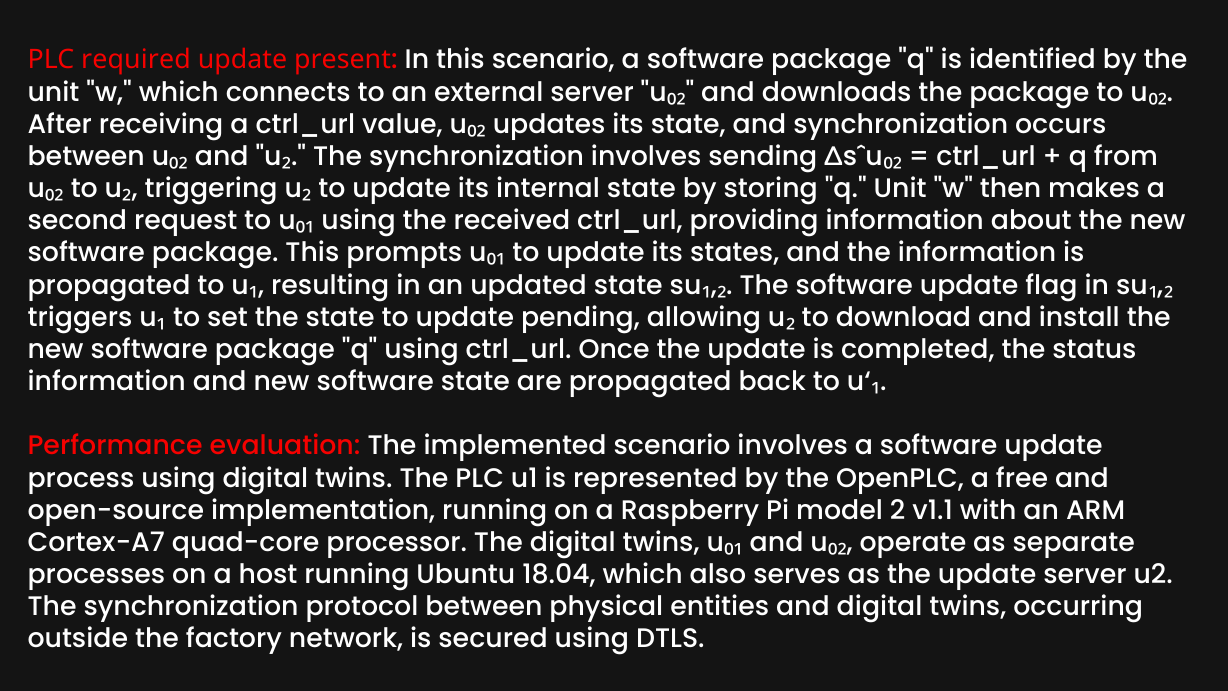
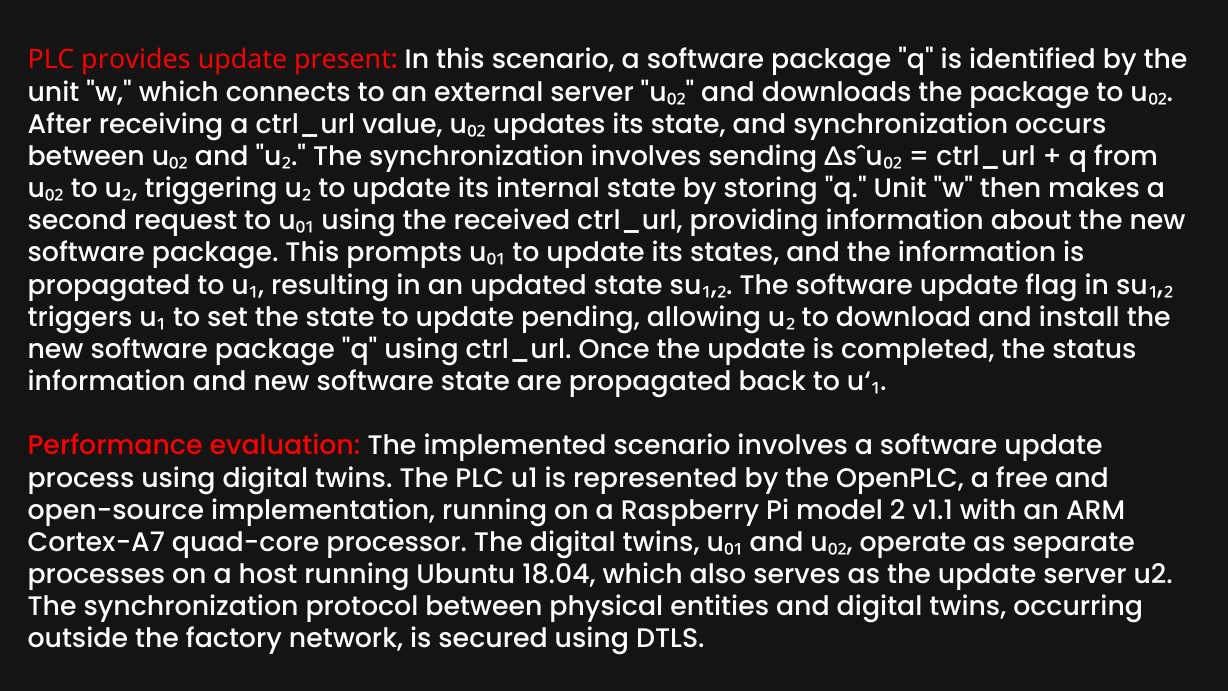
required: required -> provides
